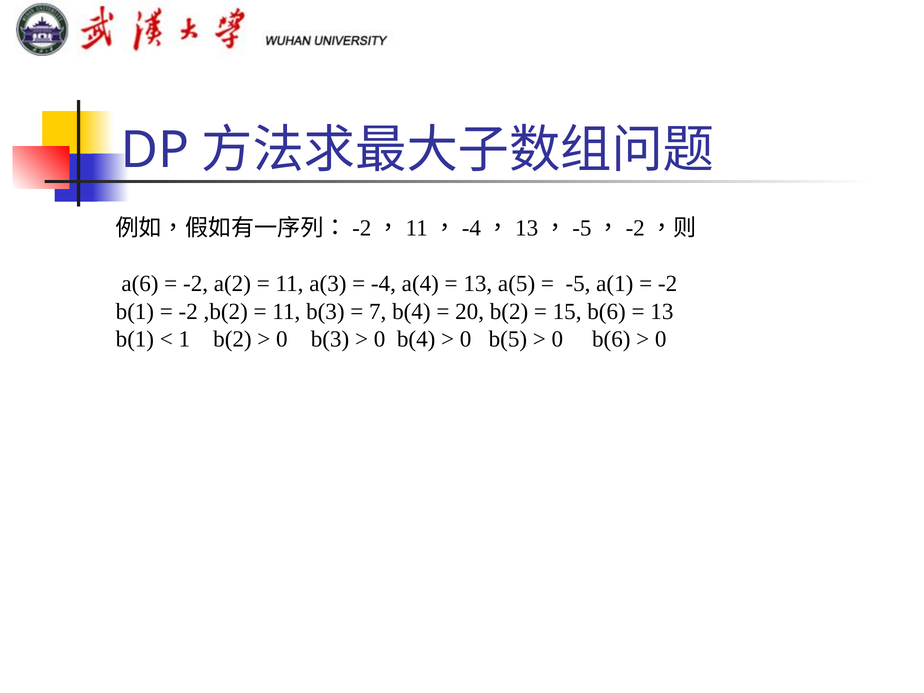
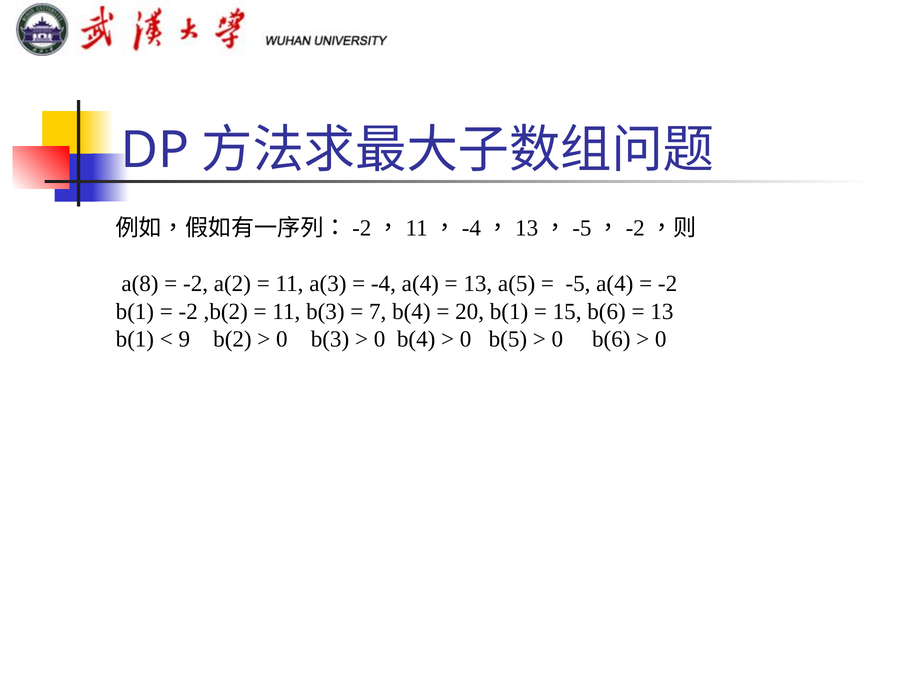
a(6: a(6 -> a(8
-5 a(1: a(1 -> a(4
20 b(2: b(2 -> b(1
1: 1 -> 9
